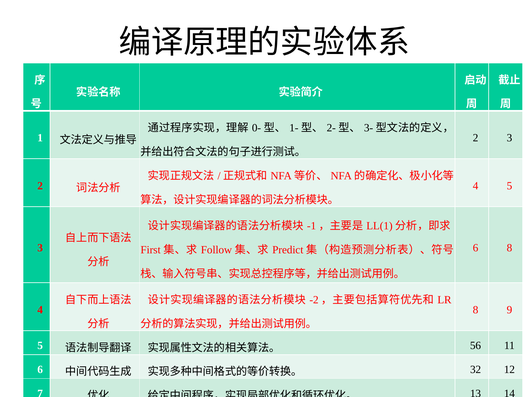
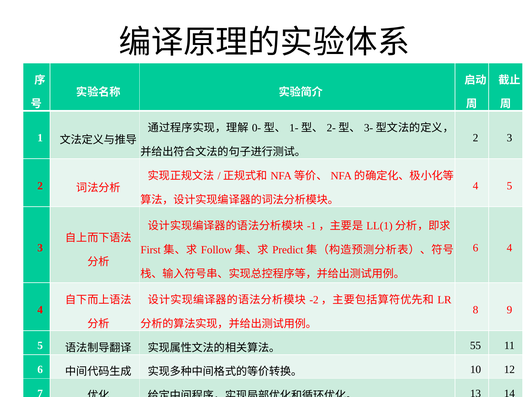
6 8: 8 -> 4
56: 56 -> 55
32: 32 -> 10
